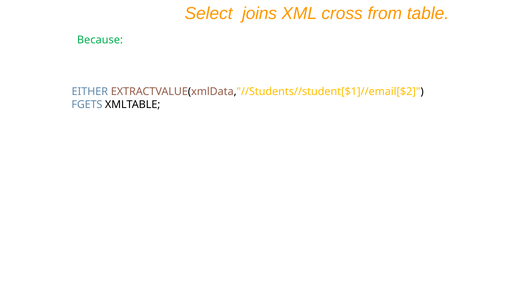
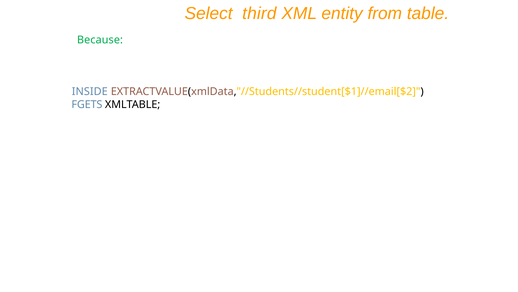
joins: joins -> third
cross: cross -> entity
EITHER: EITHER -> INSIDE
